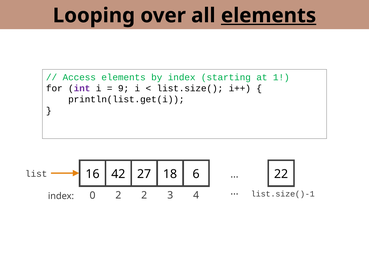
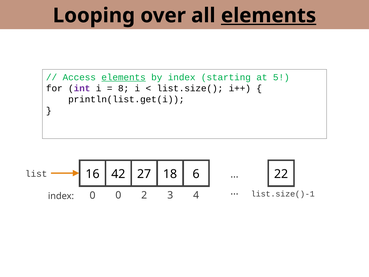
elements at (124, 77) underline: none -> present
1: 1 -> 5
9: 9 -> 8
0 2: 2 -> 0
